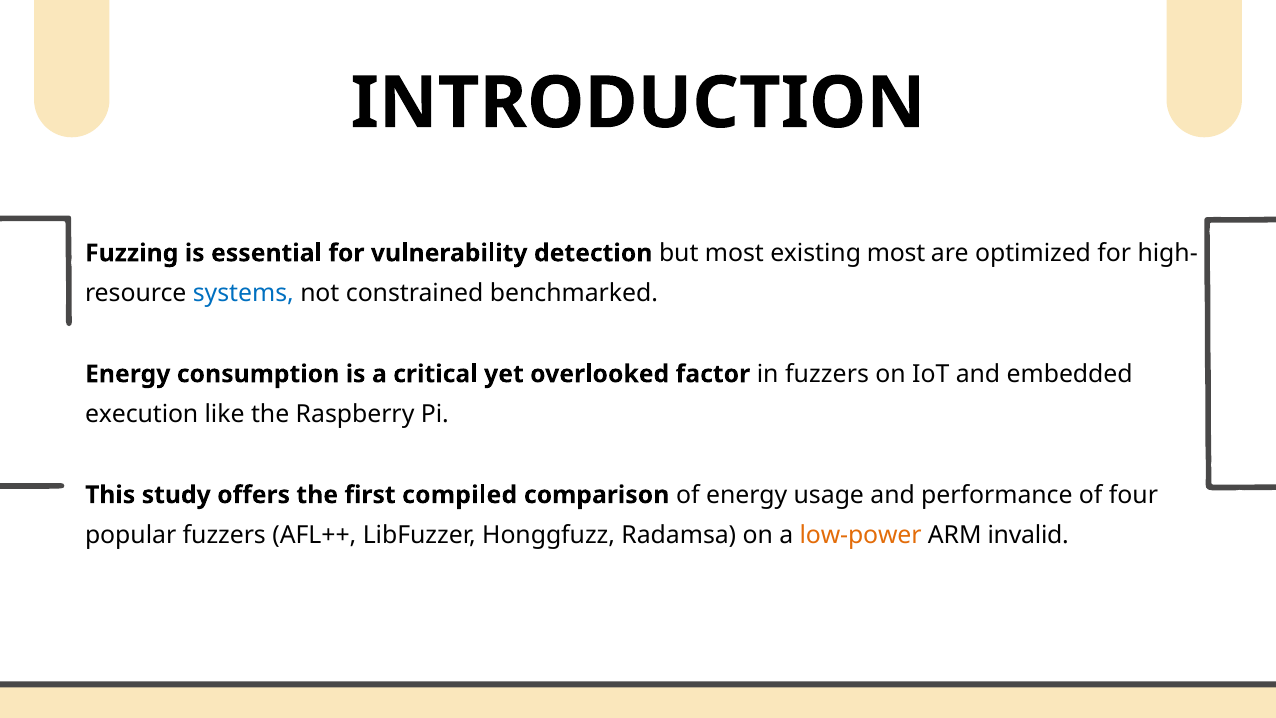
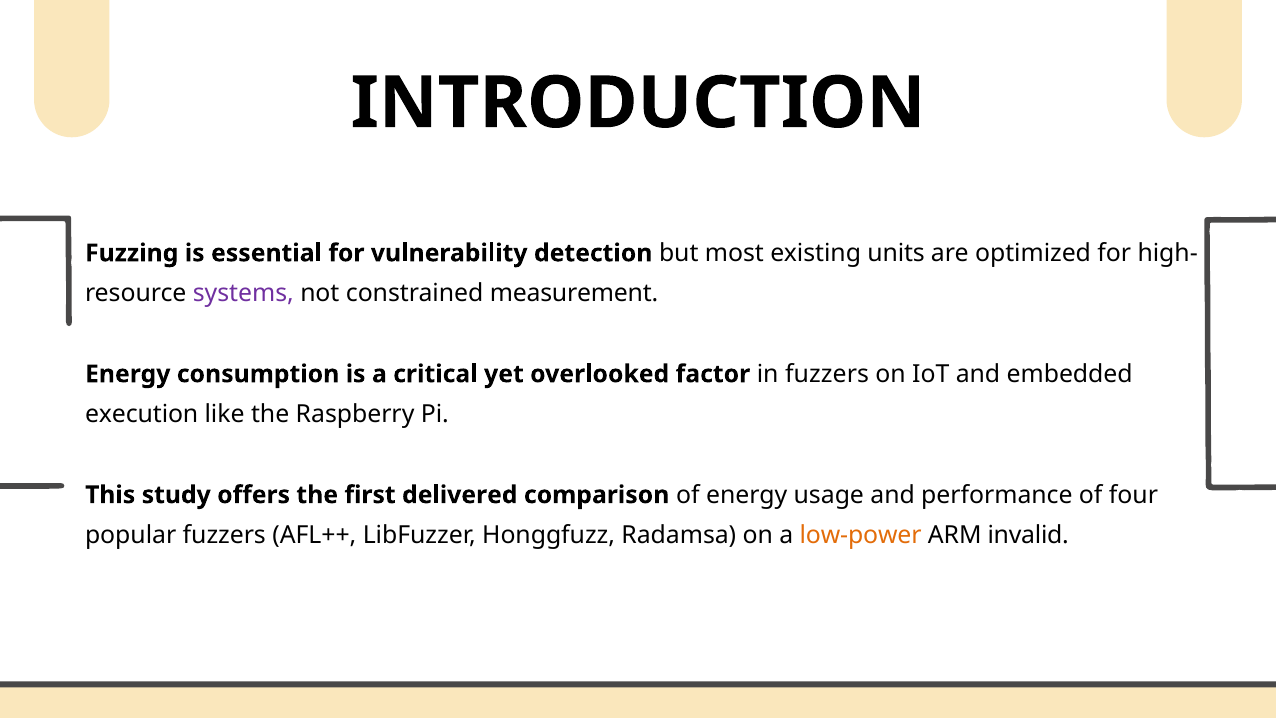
existing most: most -> units
systems colour: blue -> purple
benchmarked: benchmarked -> measurement
compiled: compiled -> delivered
